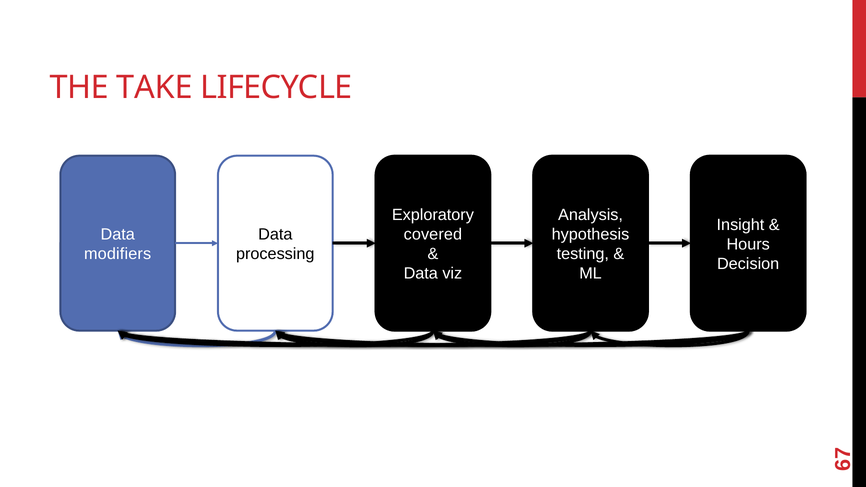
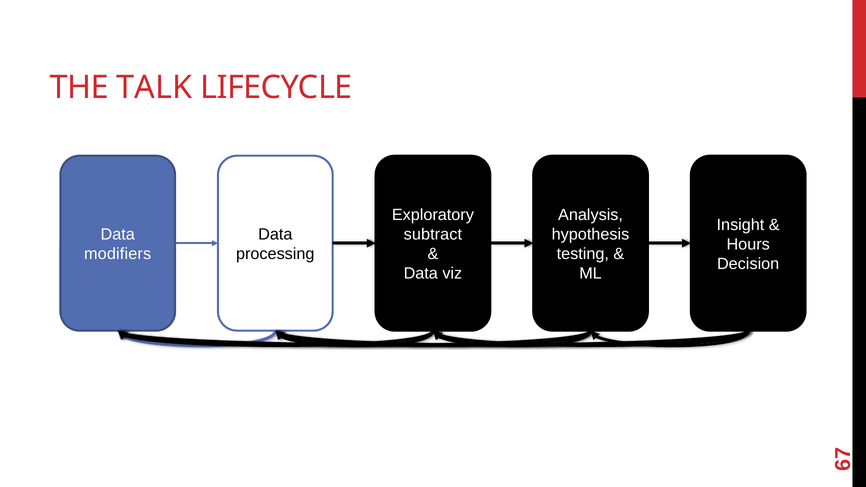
TAKE: TAKE -> TALK
covered: covered -> subtract
